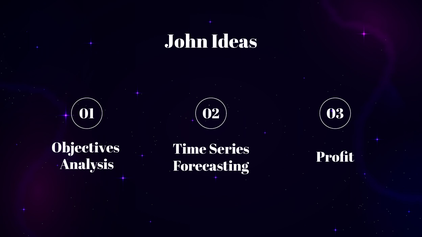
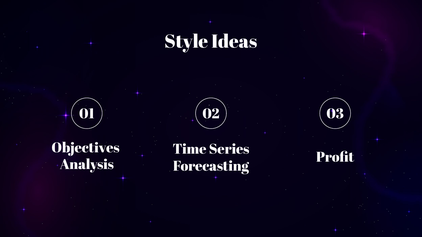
John: John -> Style
